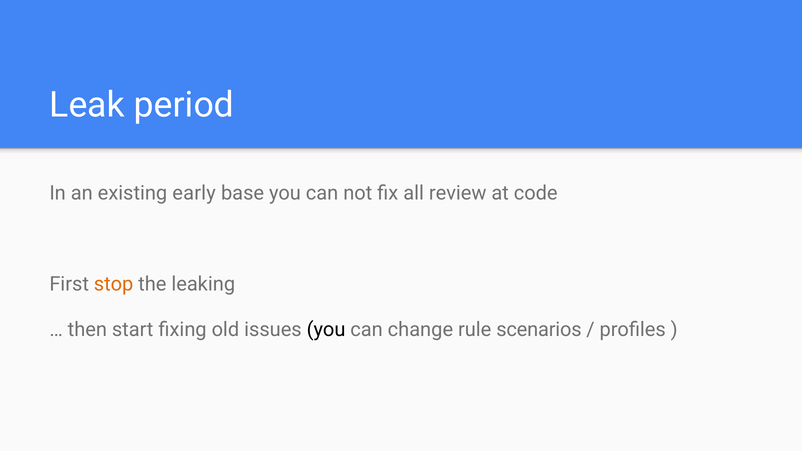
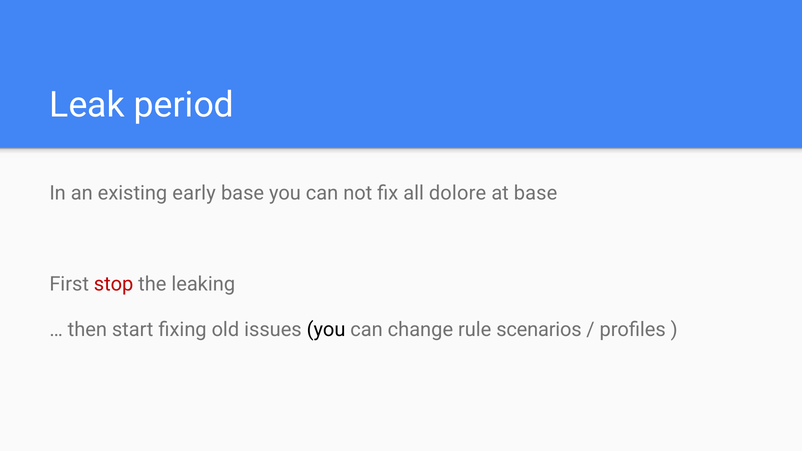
review: review -> dolore
at code: code -> base
stop colour: orange -> red
